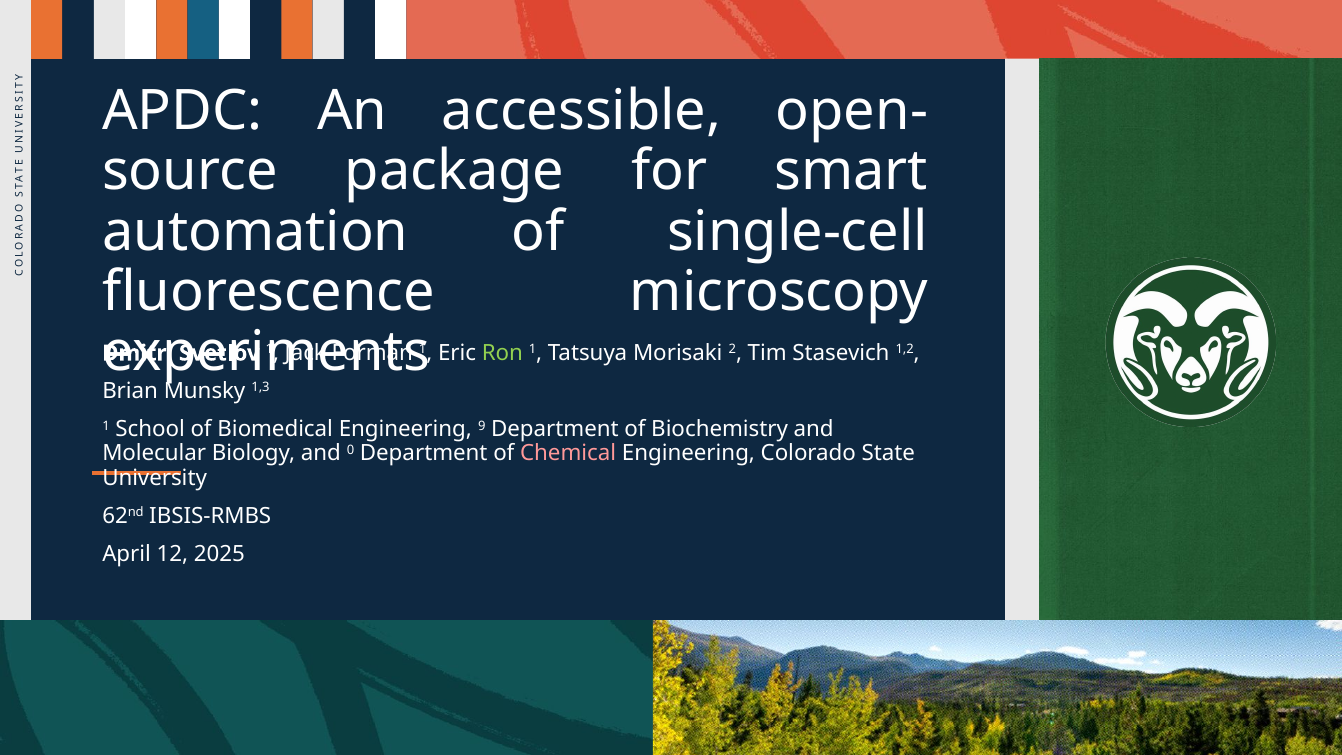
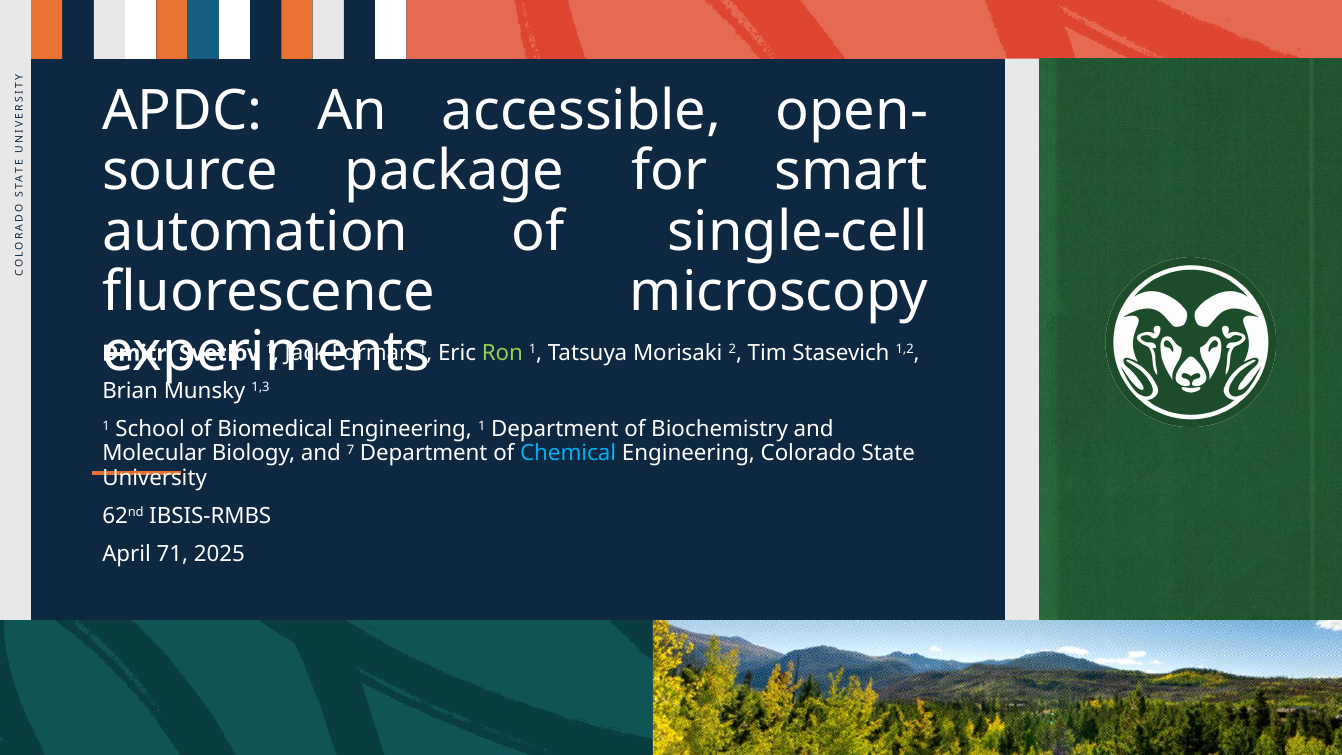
Engineering 9: 9 -> 1
0: 0 -> 7
Chemical colour: pink -> light blue
12: 12 -> 71
